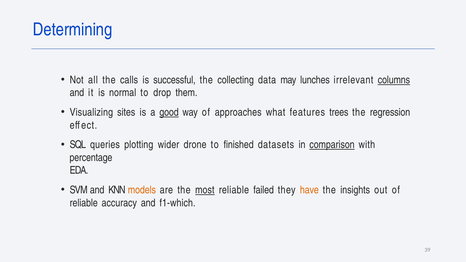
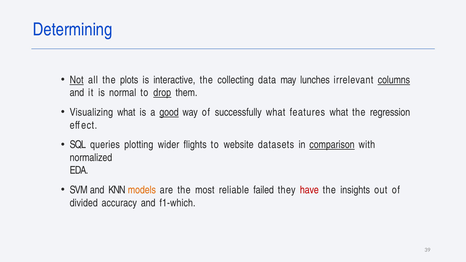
Not underline: none -> present
calls: calls -> plots
successful: successful -> interactive
drop underline: none -> present
Visualizing sites: sites -> what
approaches: approaches -> successfully
features trees: trees -> what
drone: drone -> flights
finished: finished -> website
percentage: percentage -> normalized
most underline: present -> none
have colour: orange -> red
reliable at (84, 203): reliable -> divided
